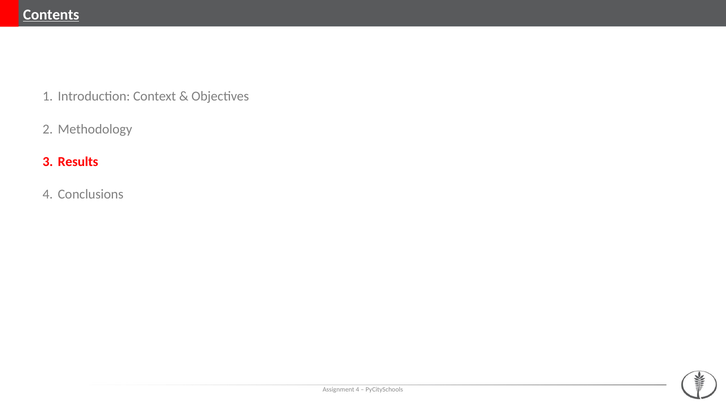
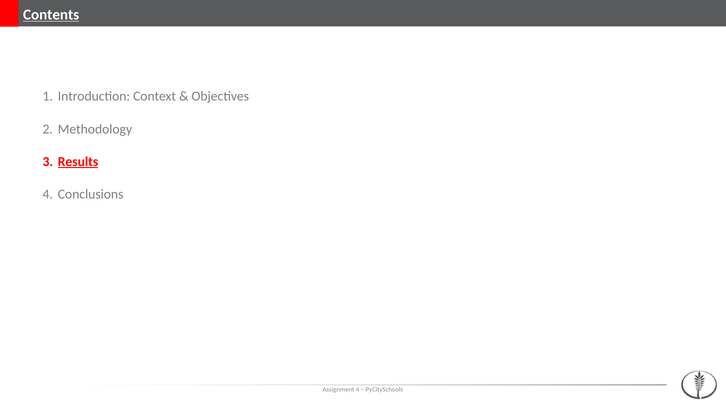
Results underline: none -> present
